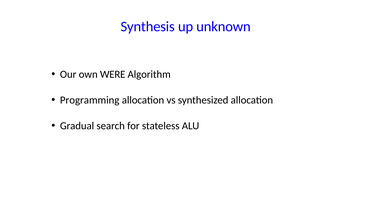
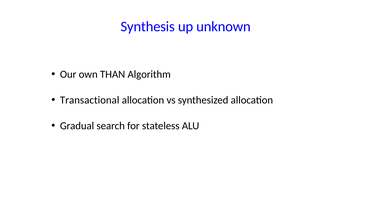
WERE: WERE -> THAN
Programming: Programming -> Transactional
